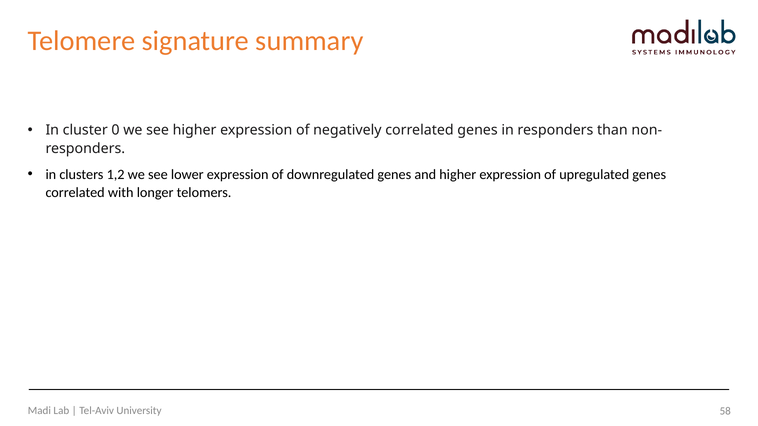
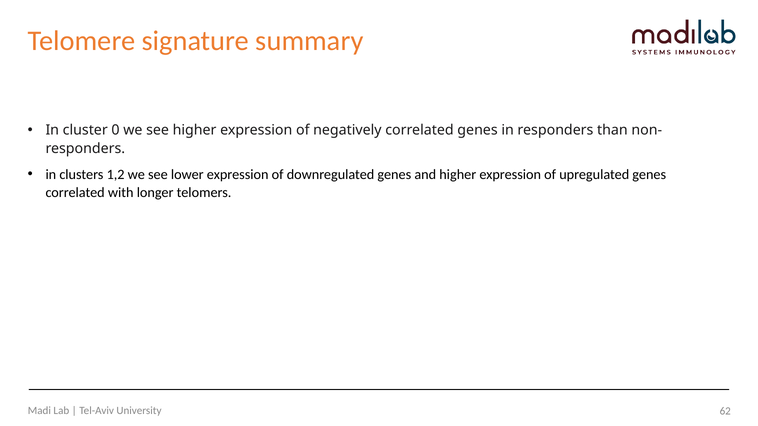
58: 58 -> 62
